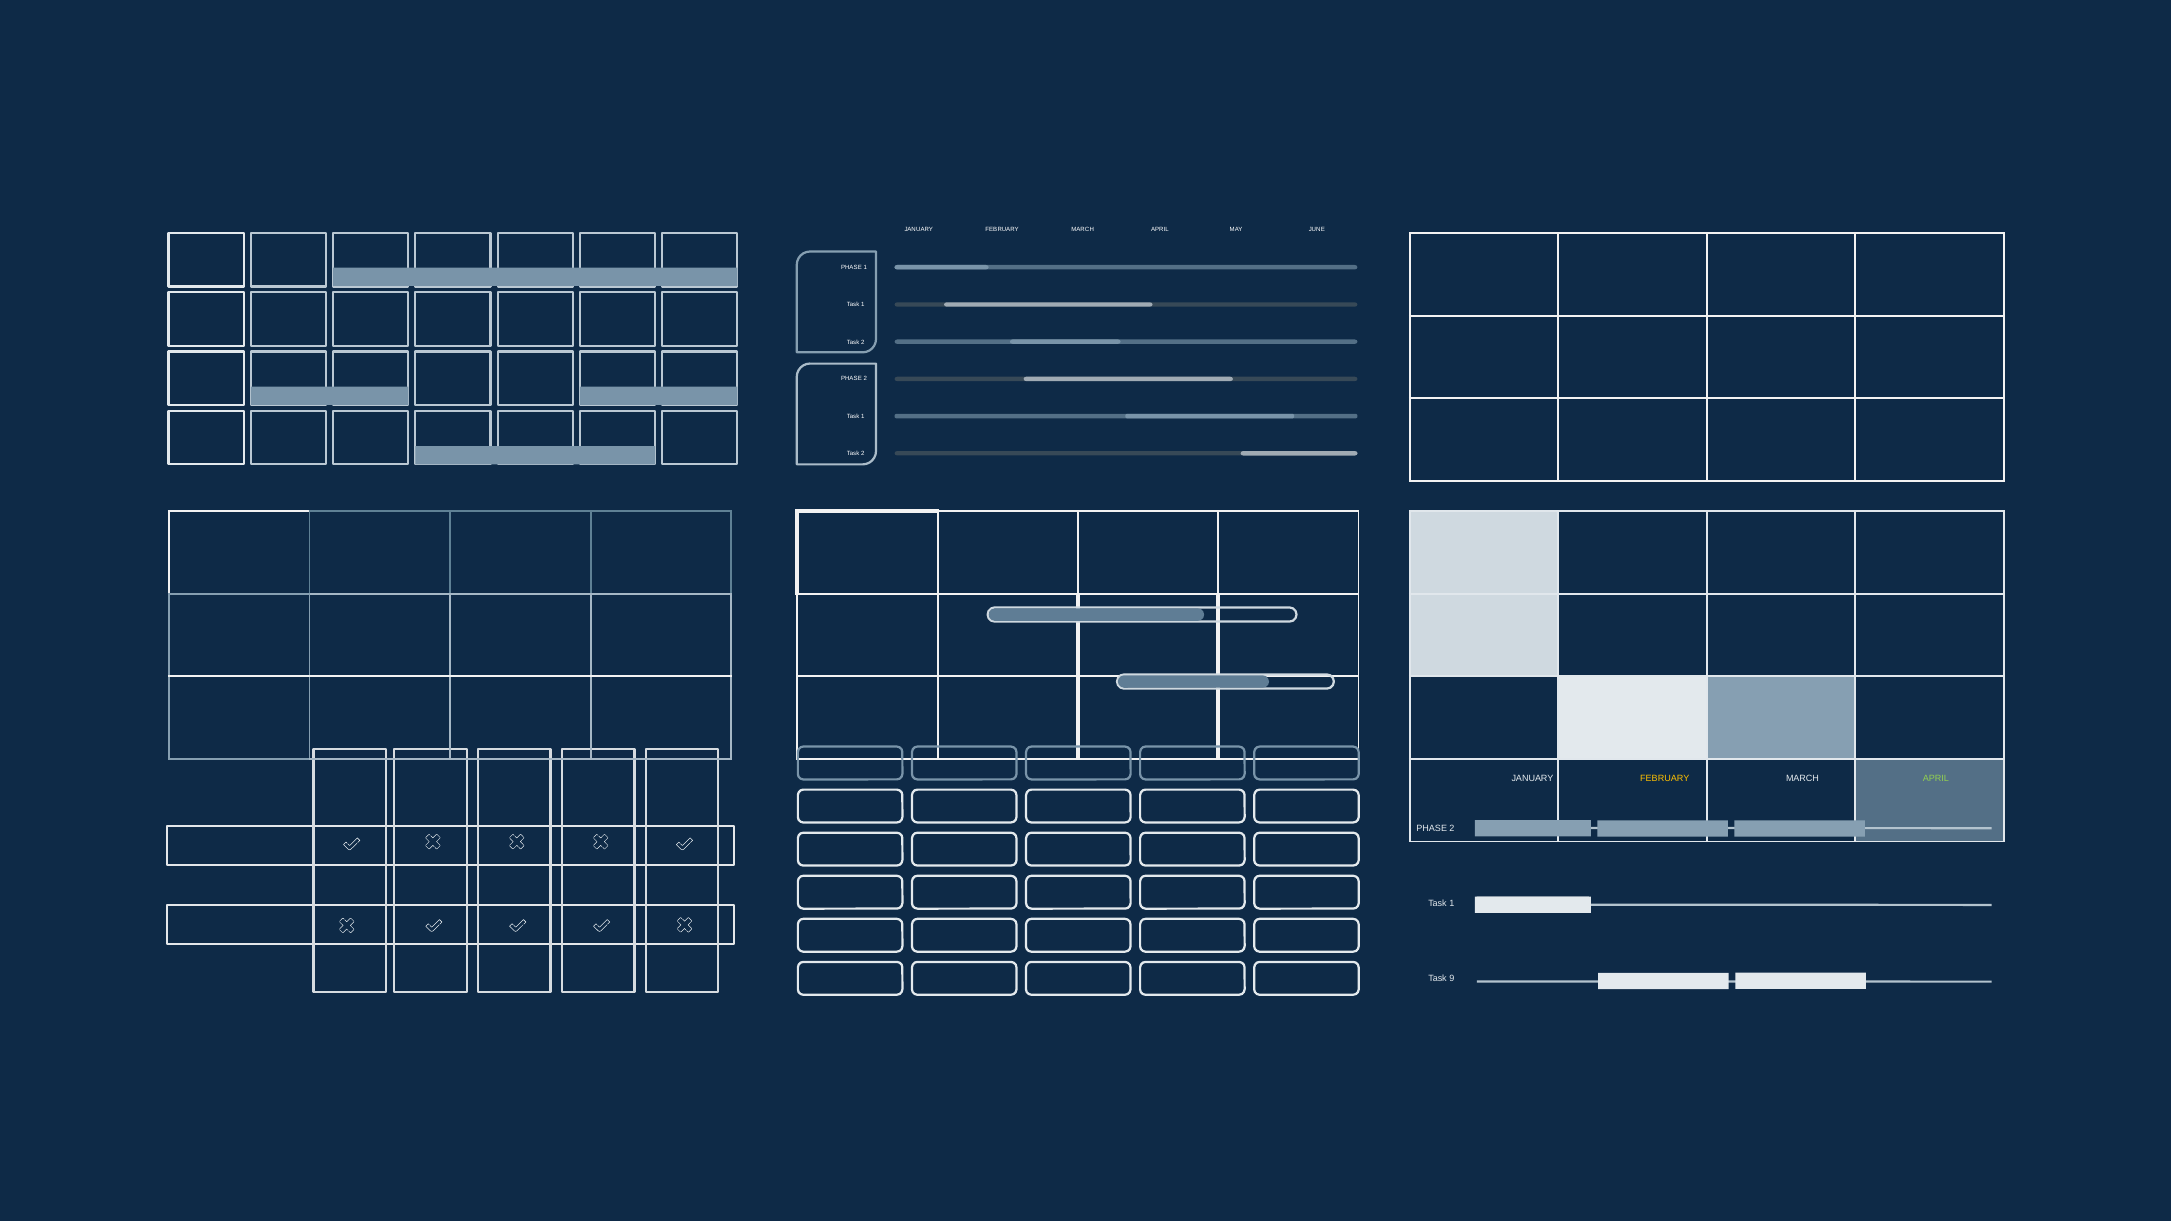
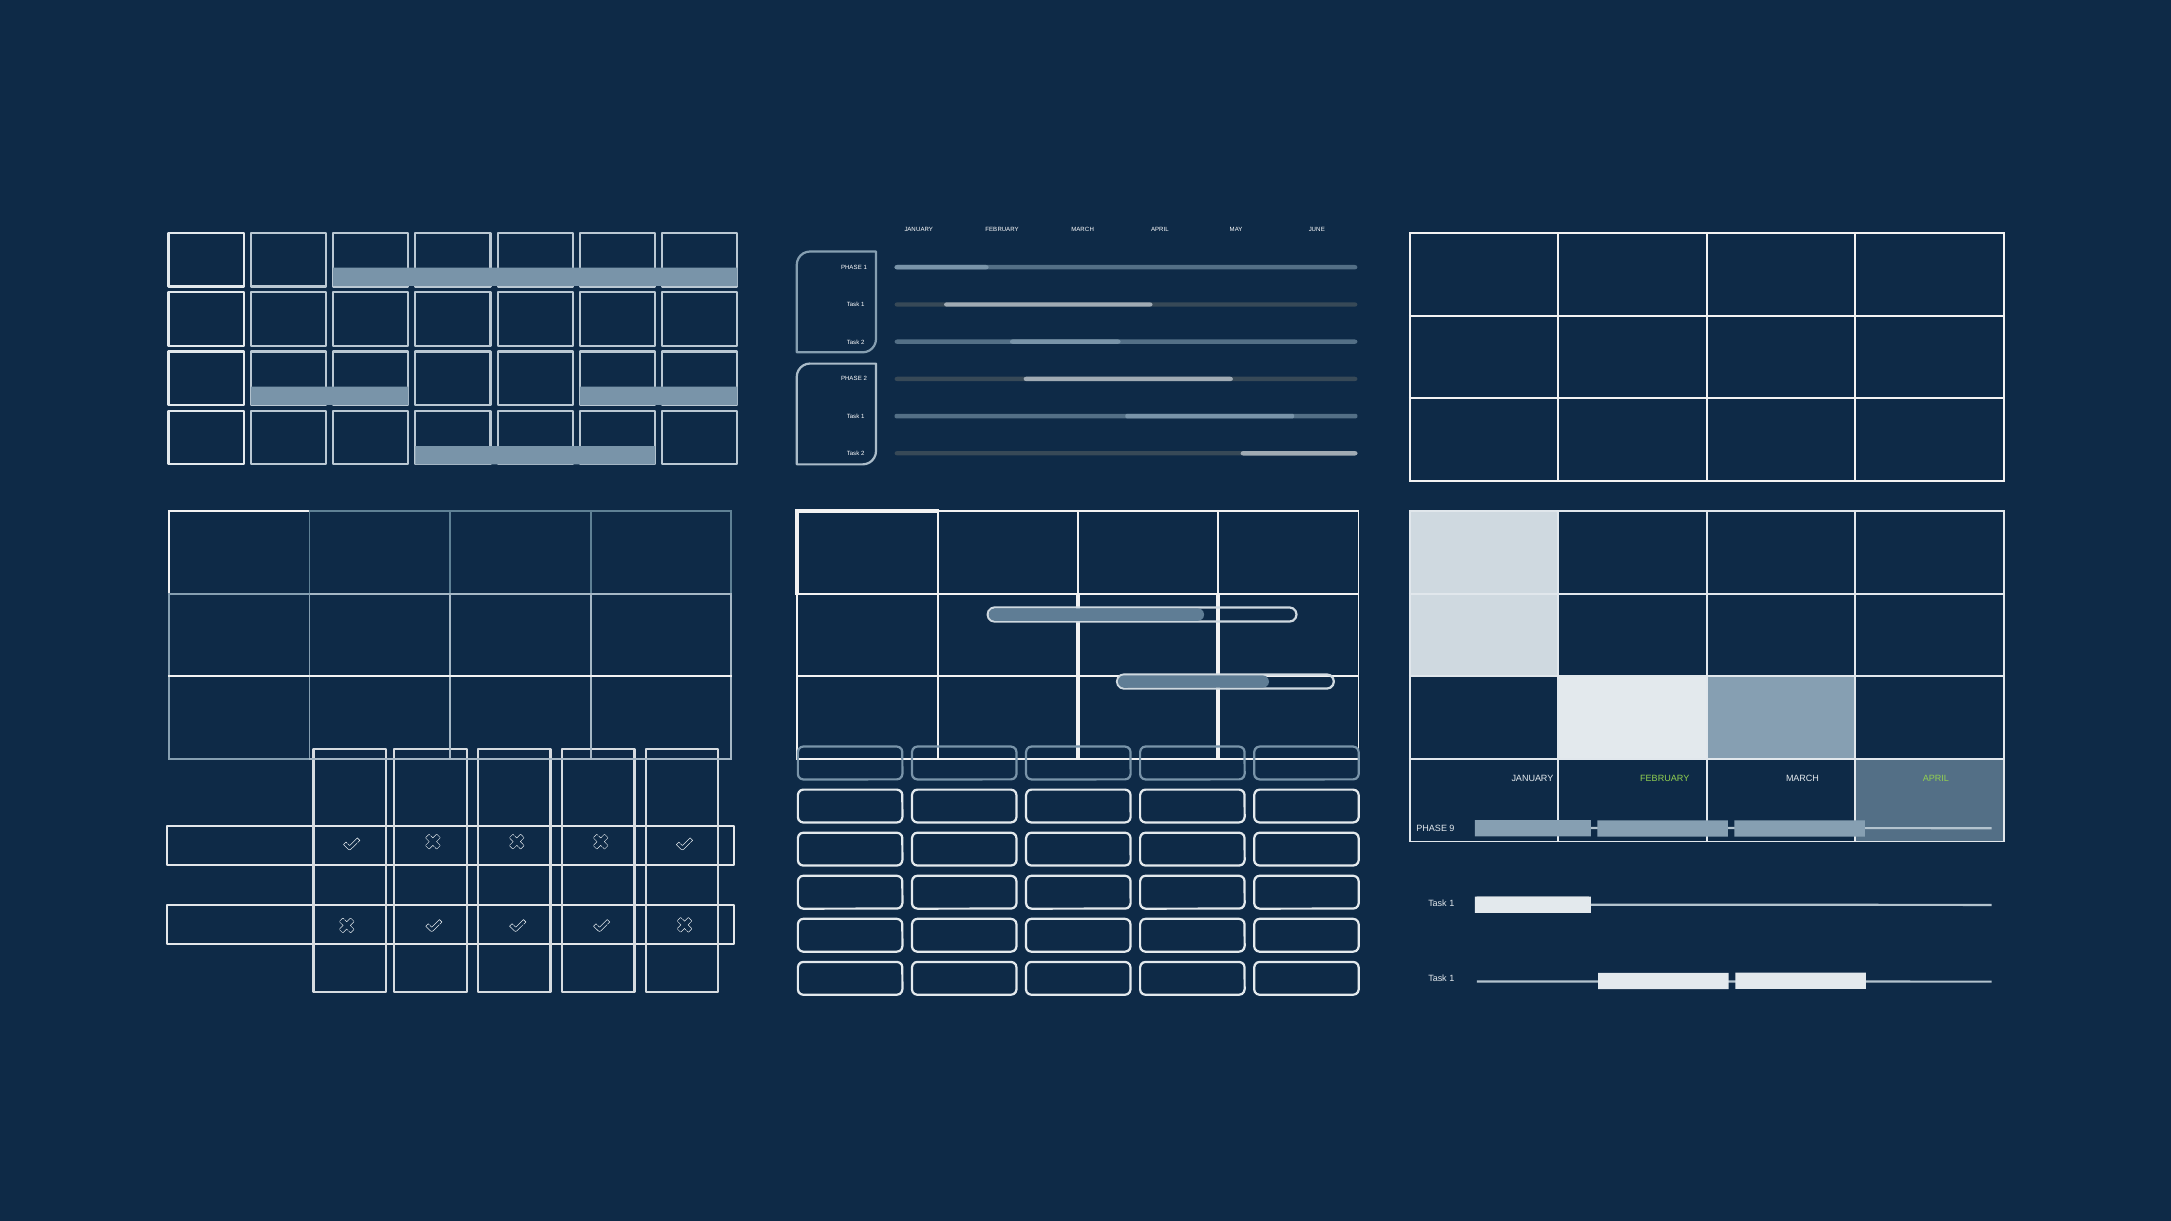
FEBRUARY at (1665, 779) colour: yellow -> light green
2 at (1452, 829): 2 -> 9
9 at (1452, 979): 9 -> 1
